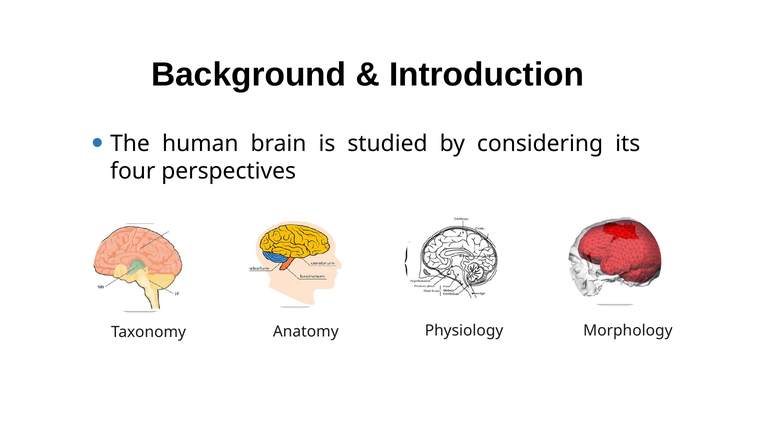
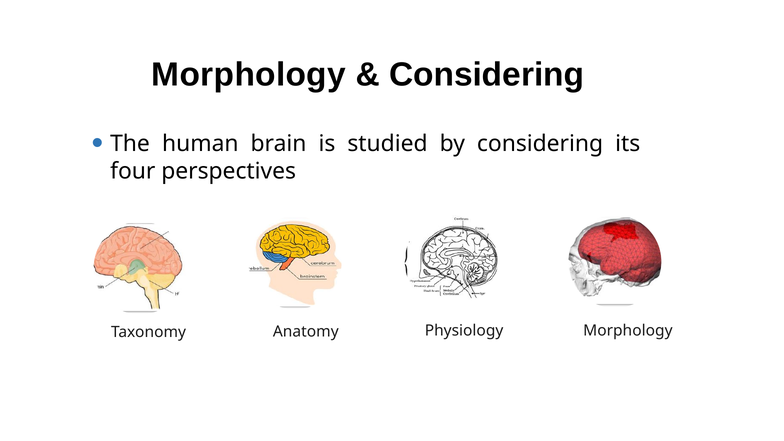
Background at (249, 75): Background -> Morphology
Introduction at (487, 75): Introduction -> Considering
